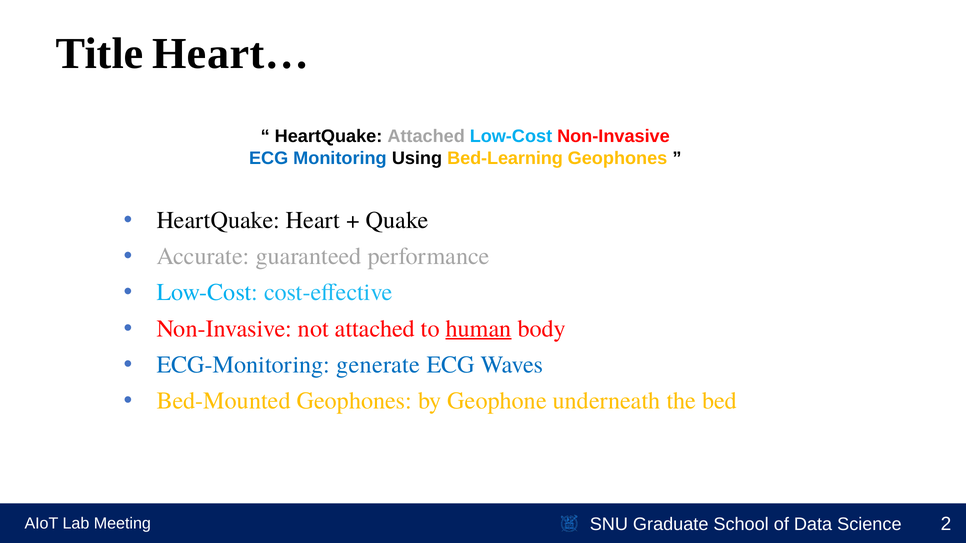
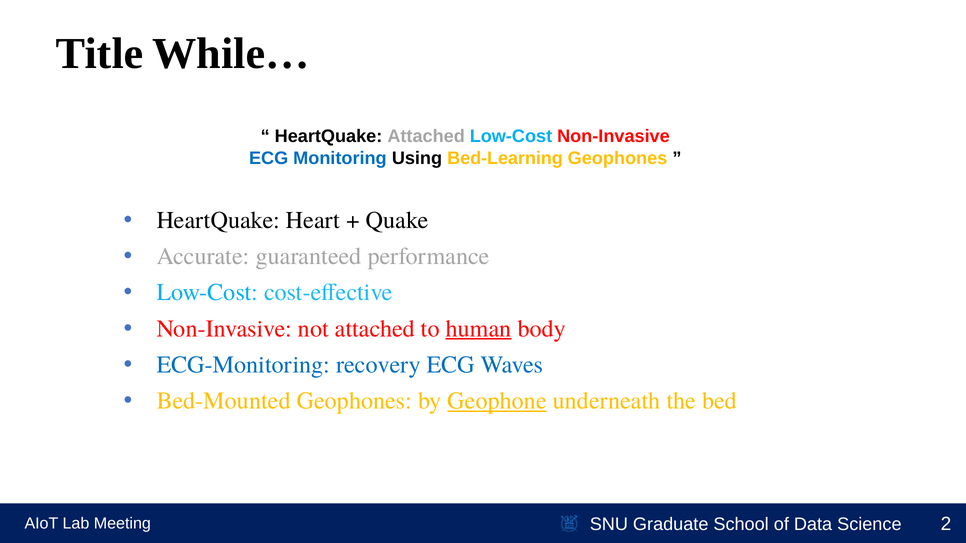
Heart…: Heart… -> While…
generate: generate -> recovery
Geophone underline: none -> present
